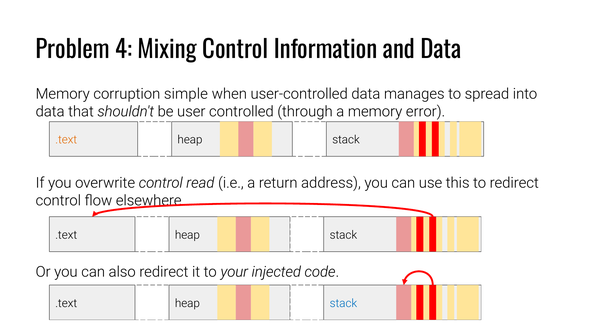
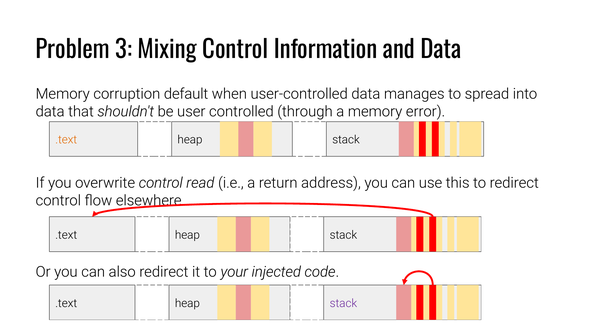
4: 4 -> 3
simple: simple -> default
stack at (343, 303) colour: blue -> purple
